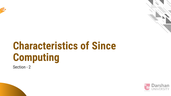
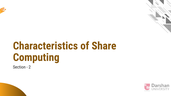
Since: Since -> Share
